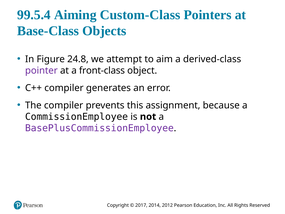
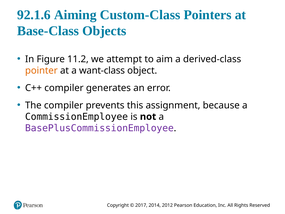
99.5.4: 99.5.4 -> 92.1.6
24.8: 24.8 -> 11.2
pointer colour: purple -> orange
front-class: front-class -> want-class
